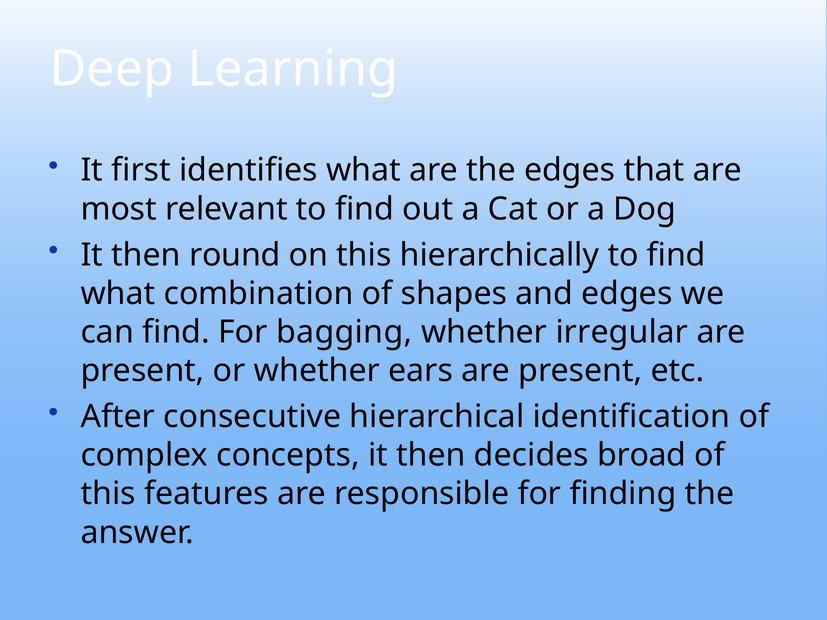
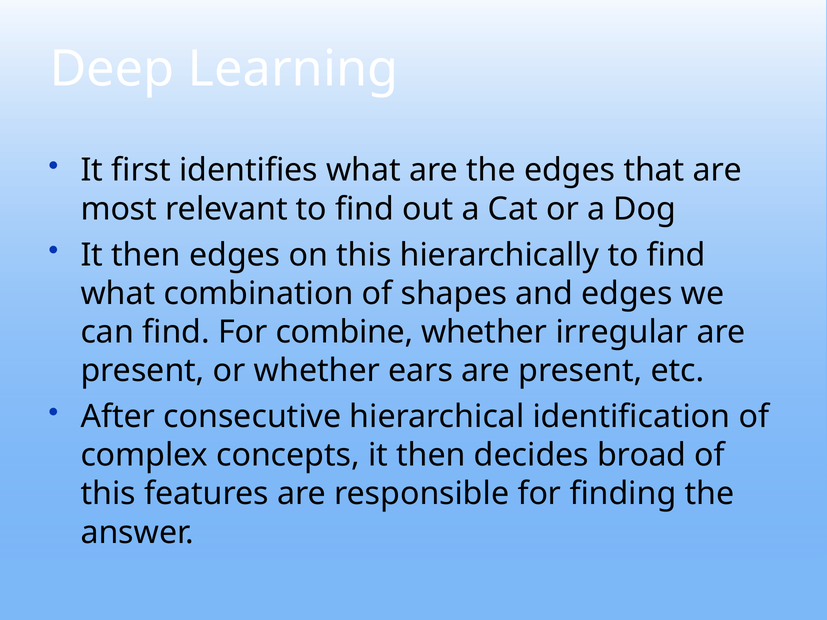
then round: round -> edges
bagging: bagging -> combine
